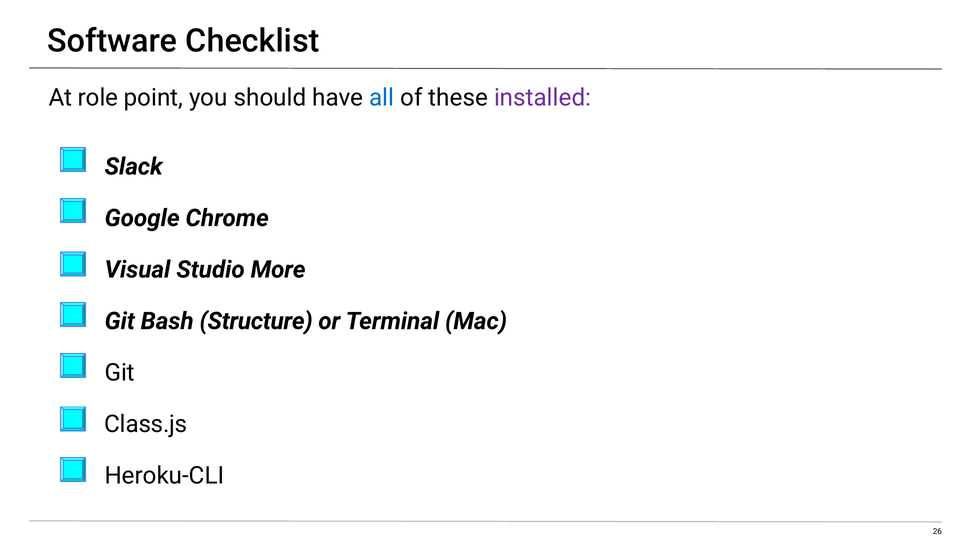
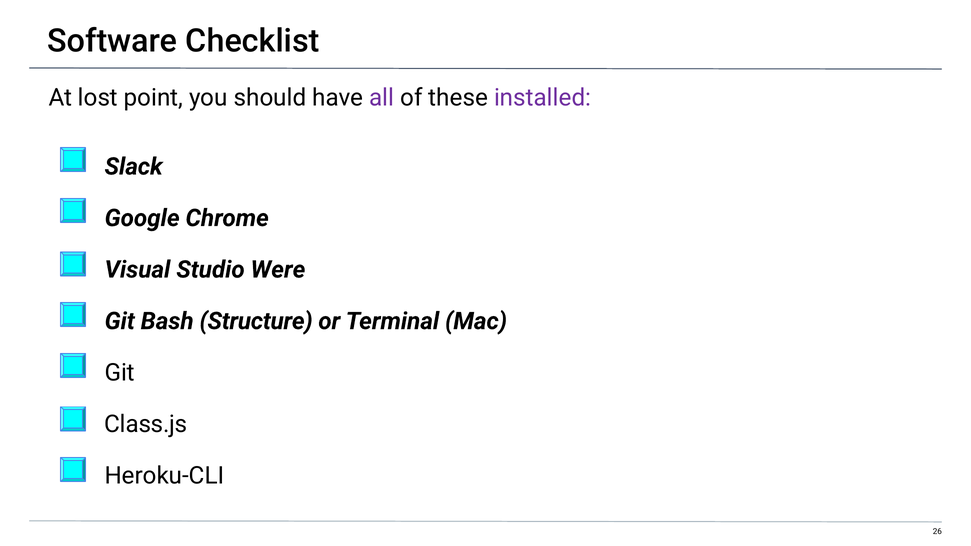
role: role -> lost
all colour: blue -> purple
More: More -> Were
